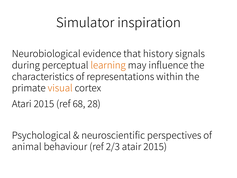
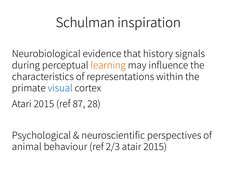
Simulator: Simulator -> Schulman
visual colour: orange -> blue
68: 68 -> 87
